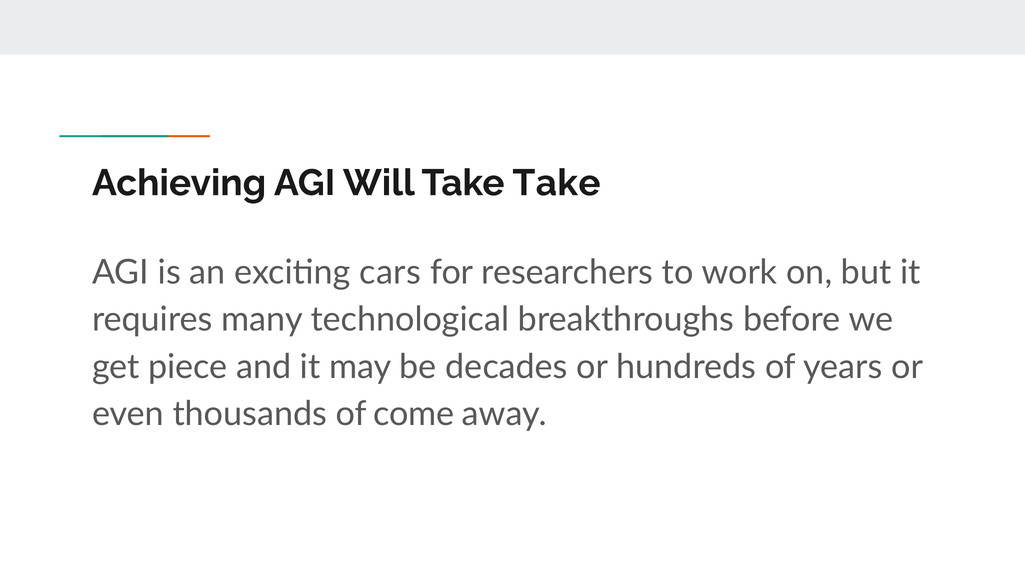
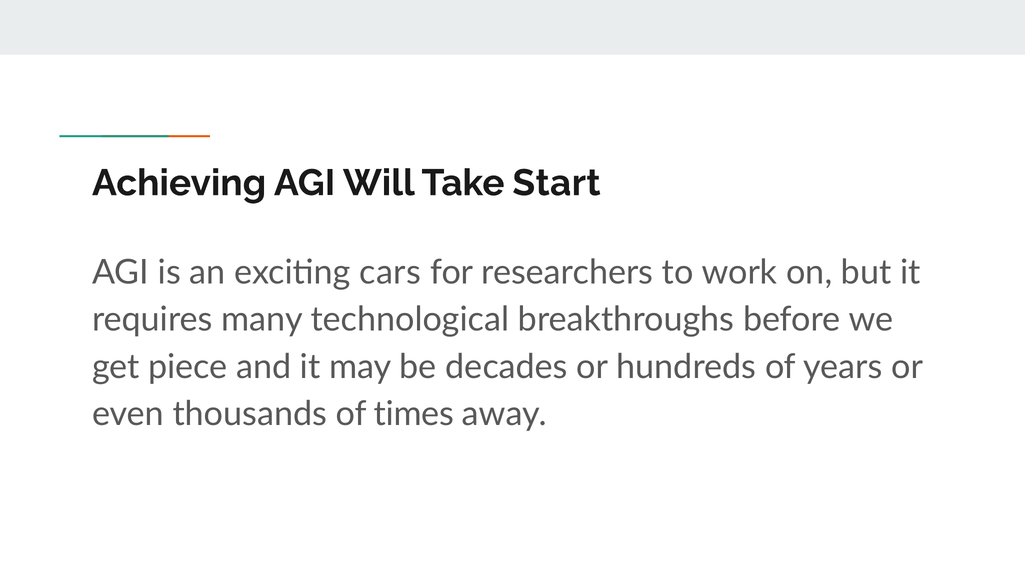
Take Take: Take -> Start
come: come -> times
